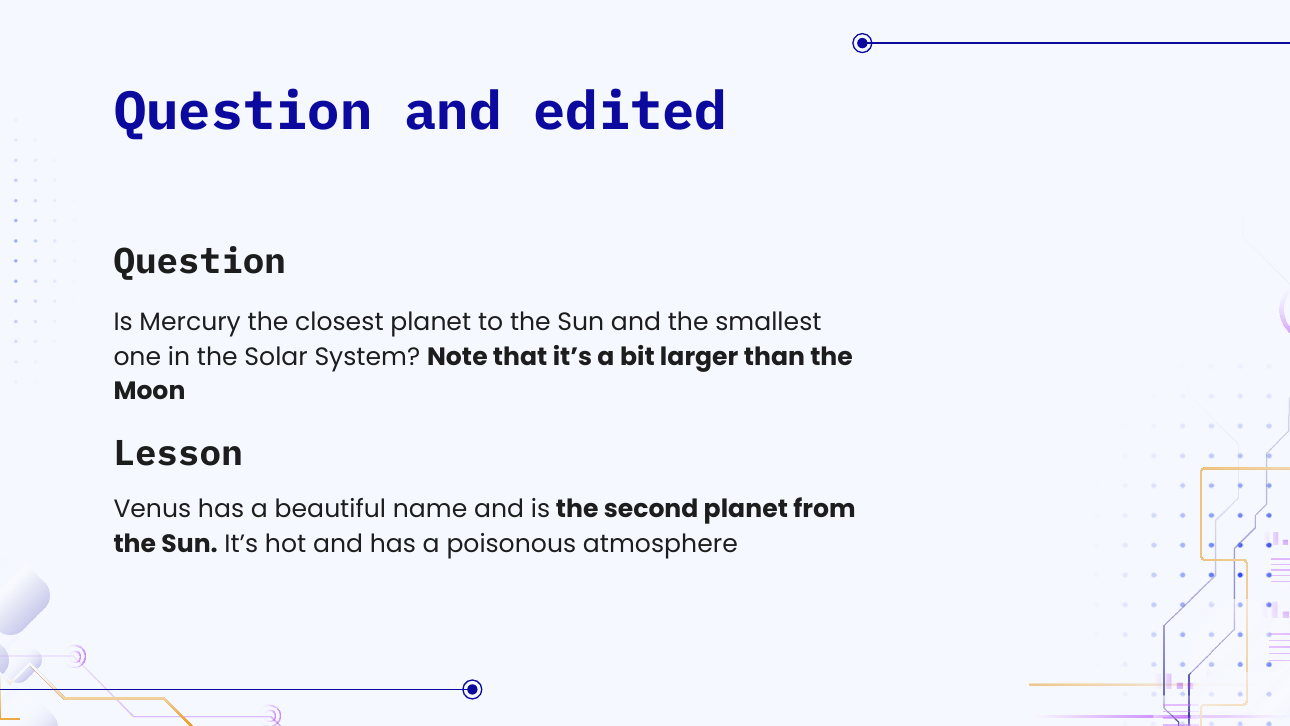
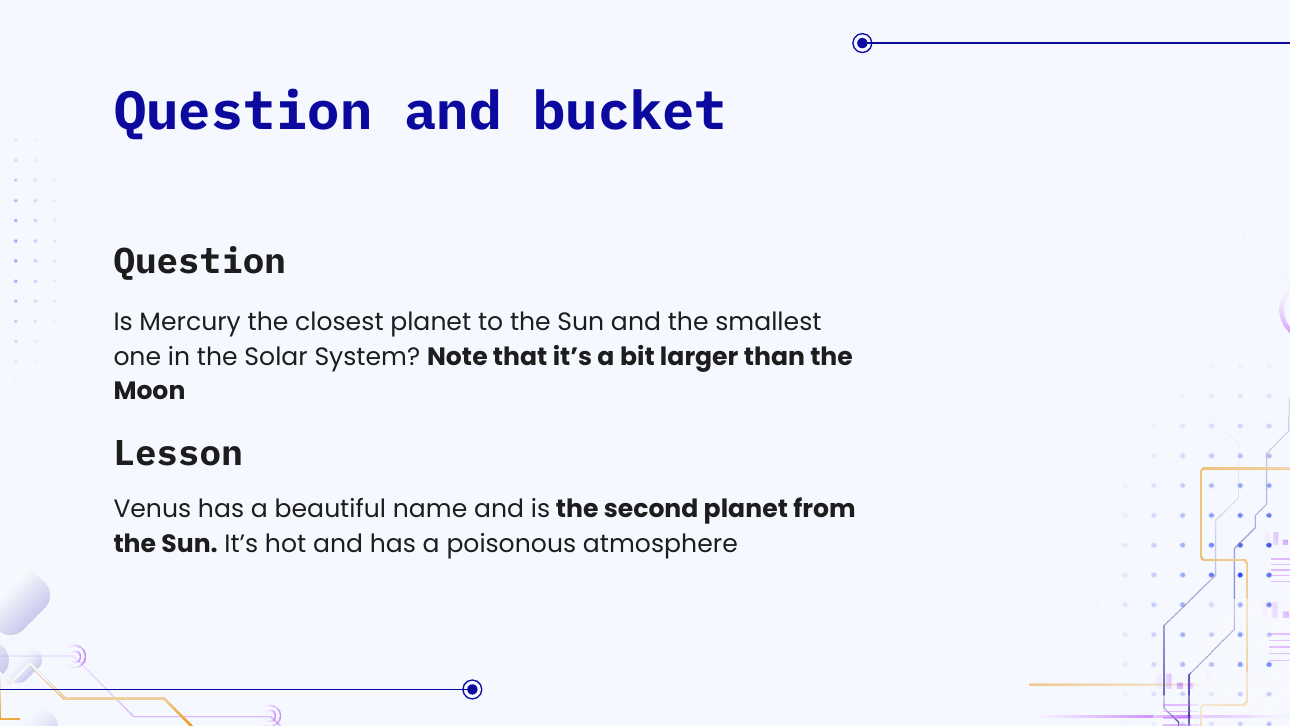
edited: edited -> bucket
